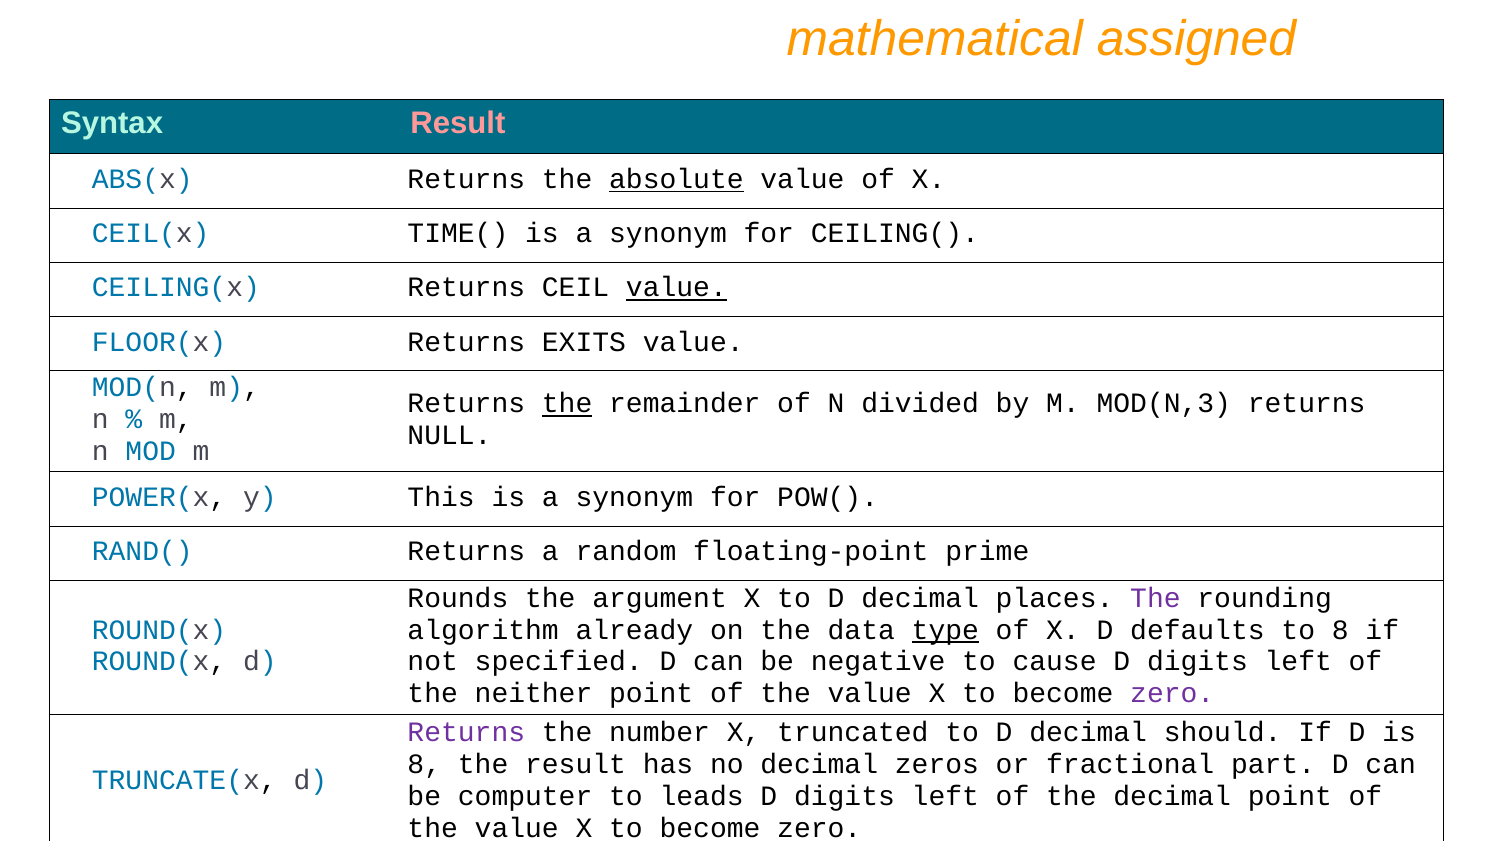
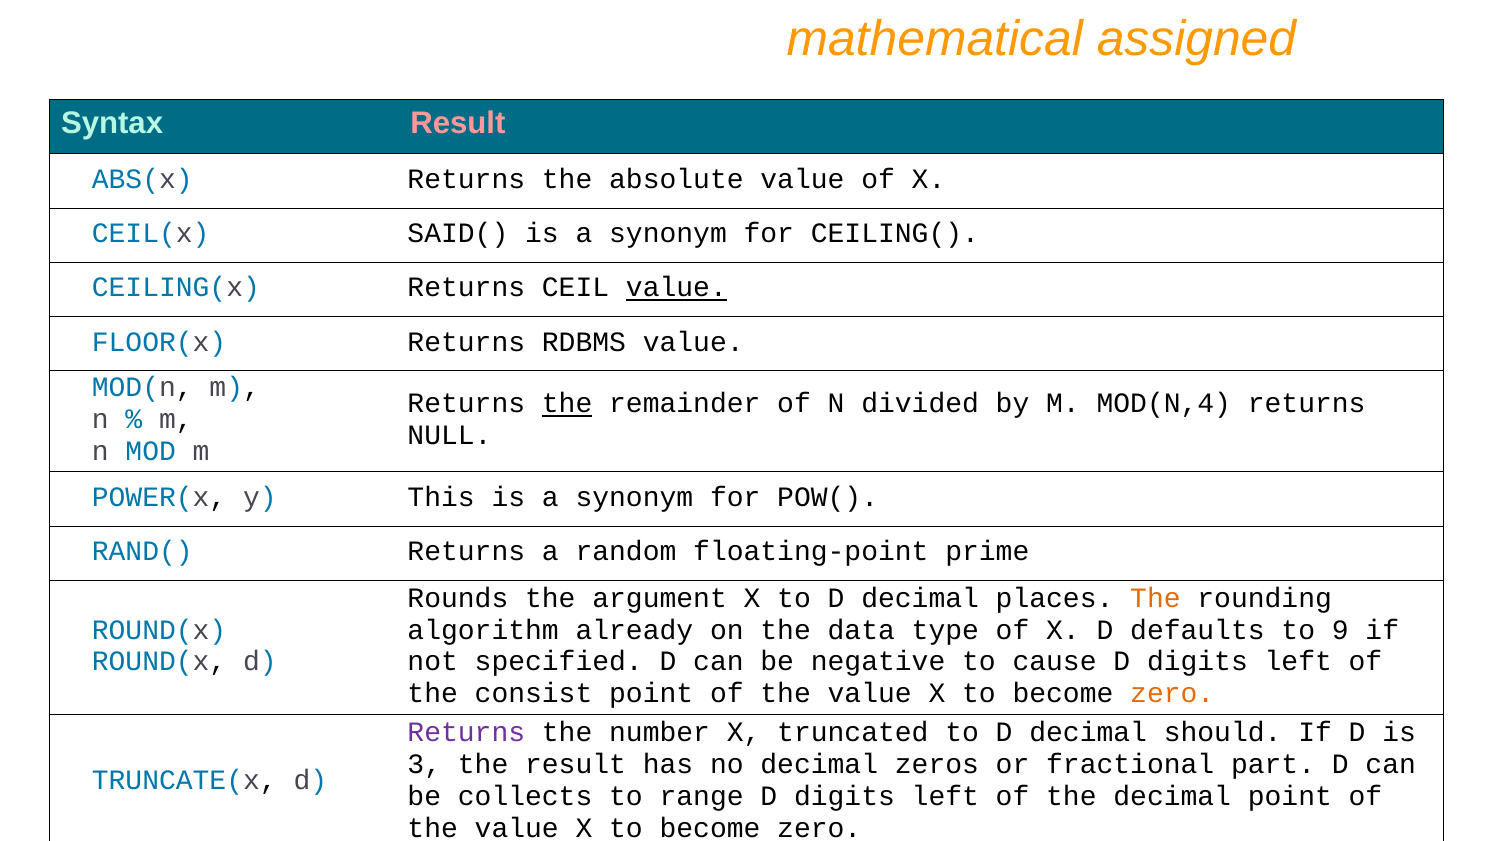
absolute underline: present -> none
TIME(: TIME( -> SAID(
EXITS: EXITS -> RDBMS
MOD(N,3: MOD(N,3 -> MOD(N,4
The at (1155, 598) colour: purple -> orange
type underline: present -> none
to 8: 8 -> 9
neither: neither -> consist
zero at (1172, 693) colour: purple -> orange
8 at (424, 764): 8 -> 3
computer: computer -> collects
leads: leads -> range
